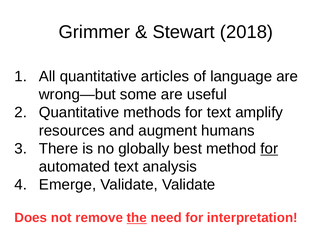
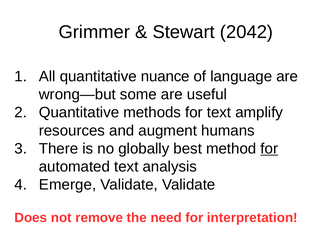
2018: 2018 -> 2042
articles: articles -> nuance
the underline: present -> none
